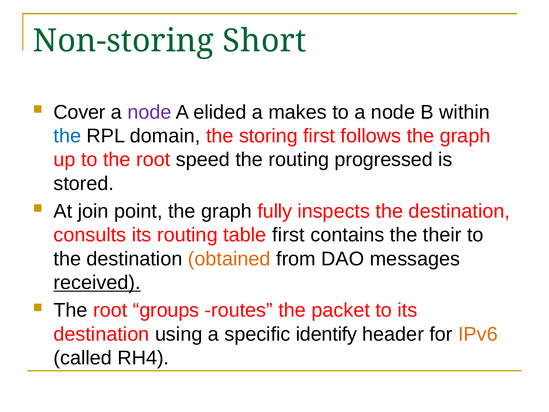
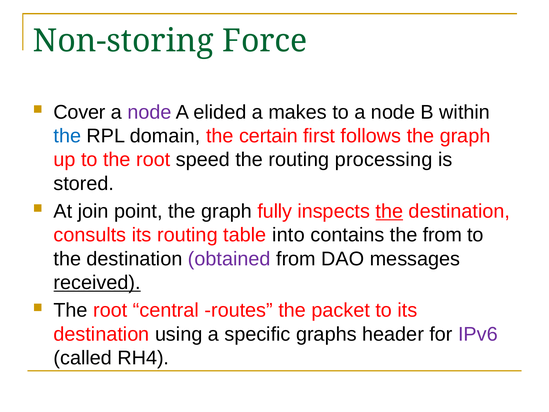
Short: Short -> Force
storing: storing -> certain
progressed: progressed -> processing
the at (389, 211) underline: none -> present
table first: first -> into
the their: their -> from
obtained colour: orange -> purple
groups: groups -> central
identify: identify -> graphs
IPv6 colour: orange -> purple
